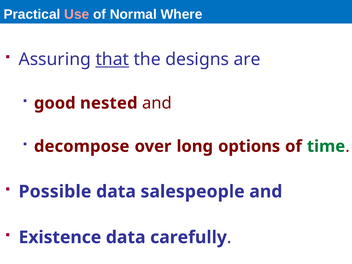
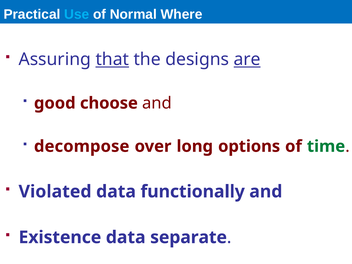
Use colour: pink -> light blue
are underline: none -> present
nested: nested -> choose
Possible: Possible -> Violated
salespeople: salespeople -> functionally
carefully: carefully -> separate
